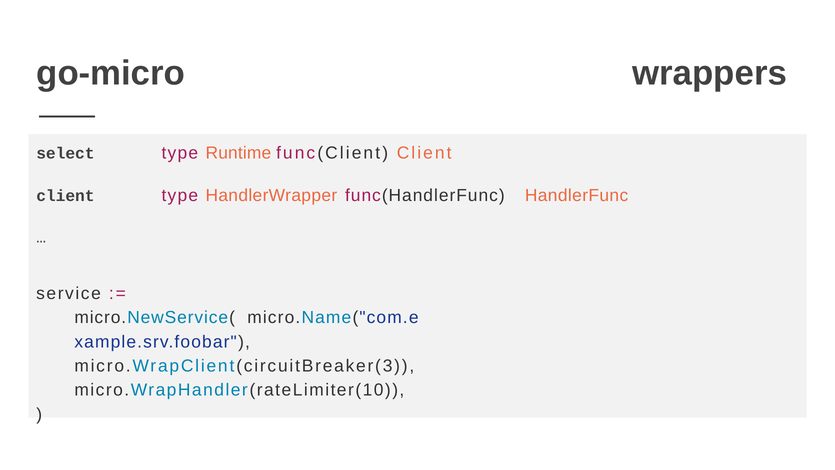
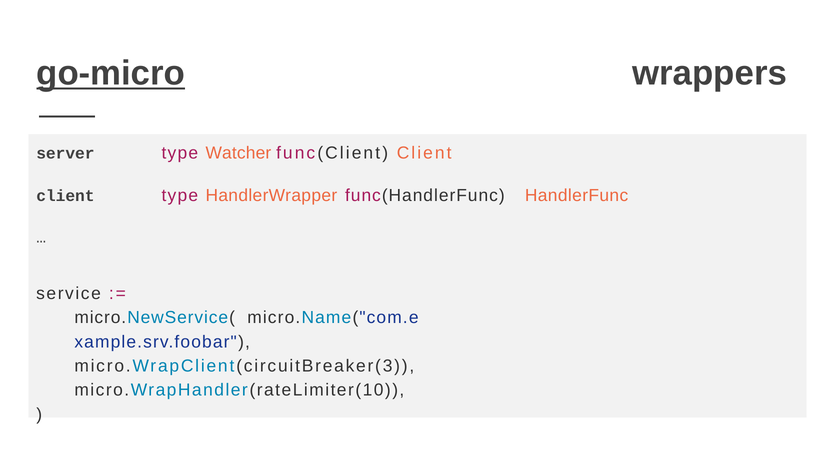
go-micro underline: none -> present
select: select -> server
Runtime: Runtime -> Watcher
